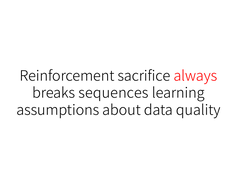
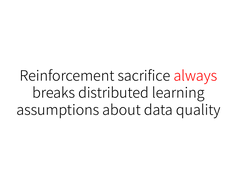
sequences: sequences -> distributed
